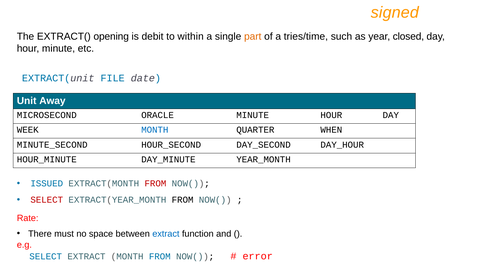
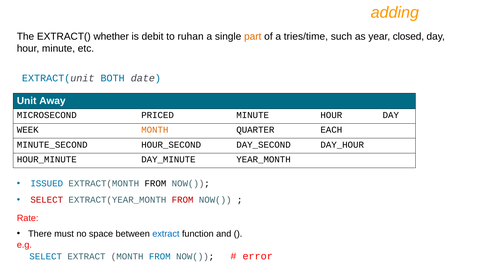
signed: signed -> adding
opening: opening -> whether
within: within -> ruhan
FILE: FILE -> BOTH
ORACLE: ORACLE -> PRICED
MONTH at (155, 130) colour: blue -> orange
WHEN: WHEN -> EACH
FROM at (155, 183) colour: red -> black
FROM at (183, 200) colour: black -> red
